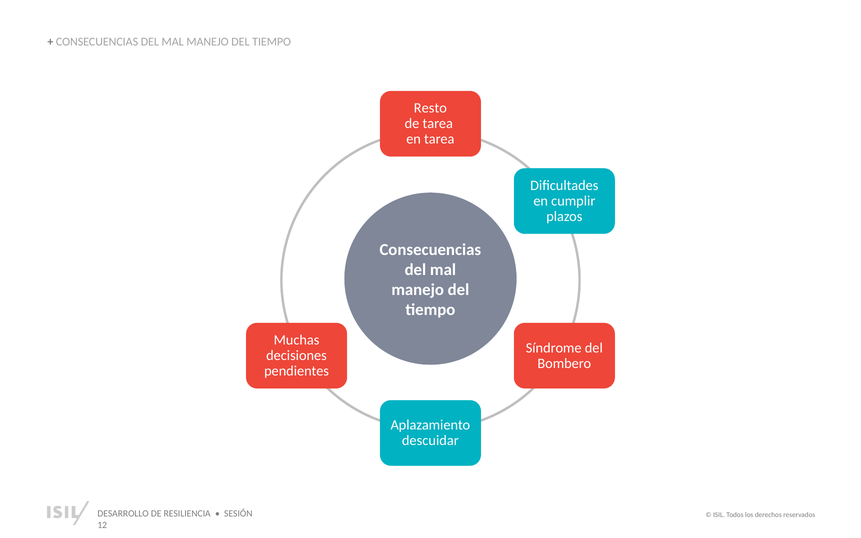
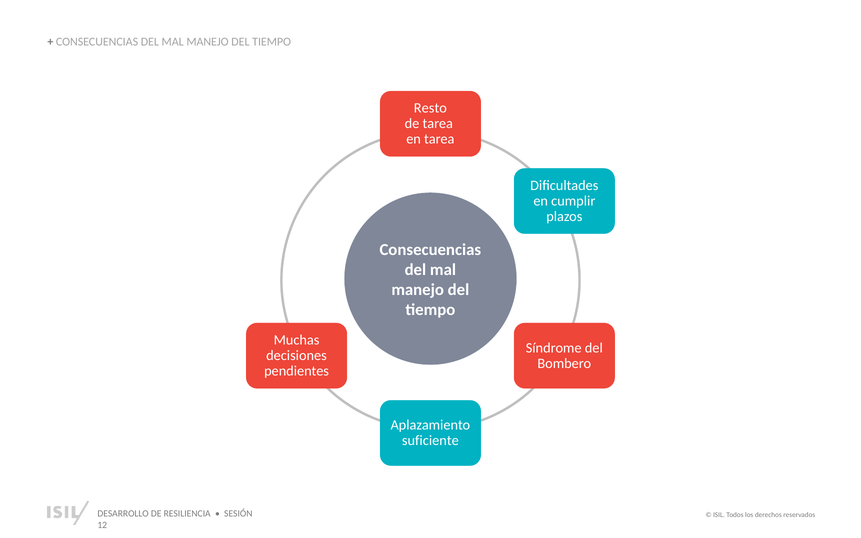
descuidar: descuidar -> suficiente
